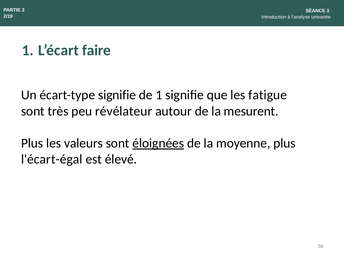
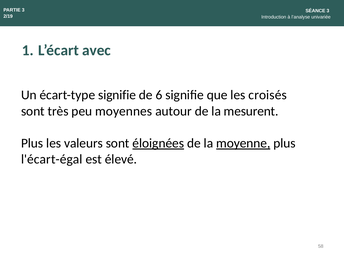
faire: faire -> avec
de 1: 1 -> 6
fatigue: fatigue -> croisés
révélateur: révélateur -> moyennes
moyenne underline: none -> present
